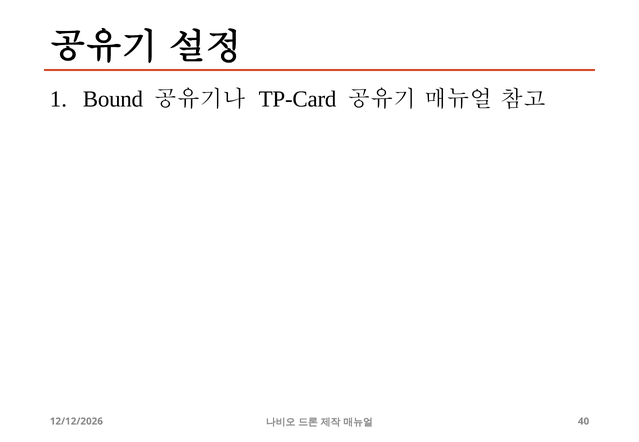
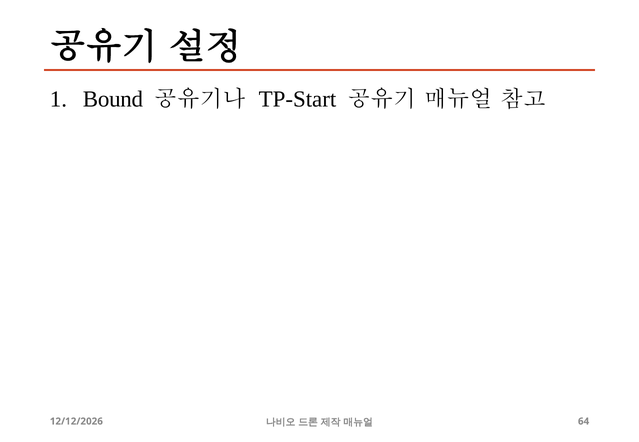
TP-Card: TP-Card -> TP-Start
40: 40 -> 64
